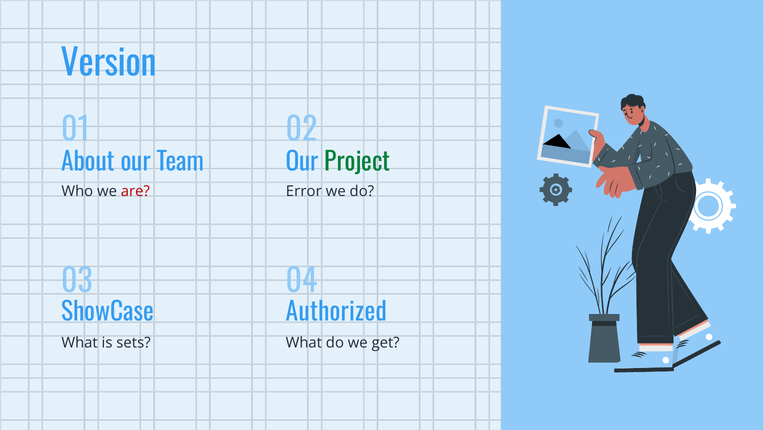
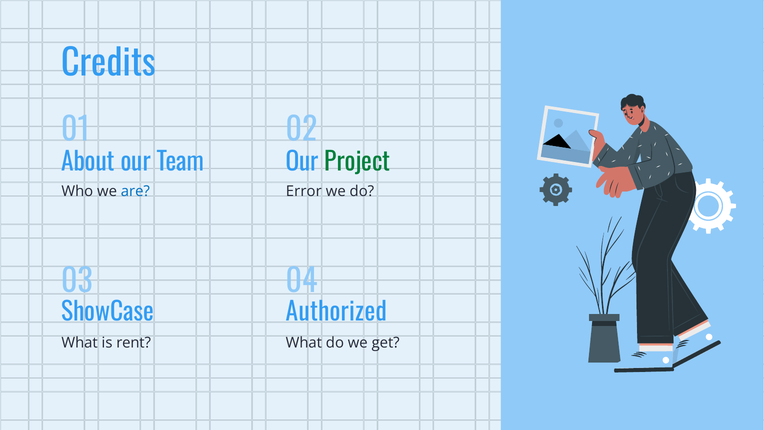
Version: Version -> Credits
are colour: red -> blue
sets: sets -> rent
